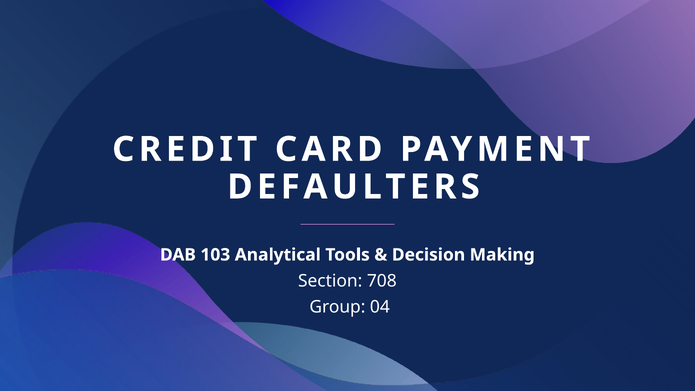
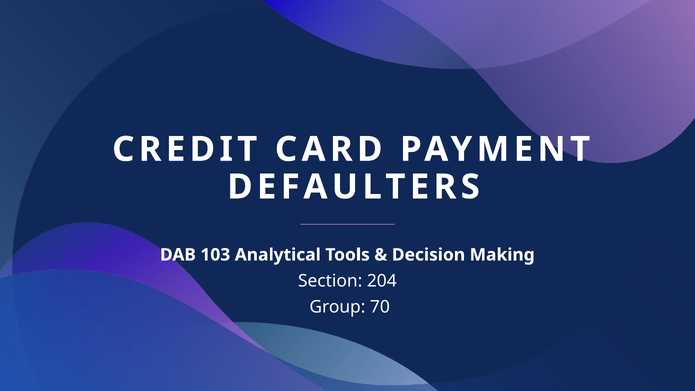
708: 708 -> 204
04: 04 -> 70
